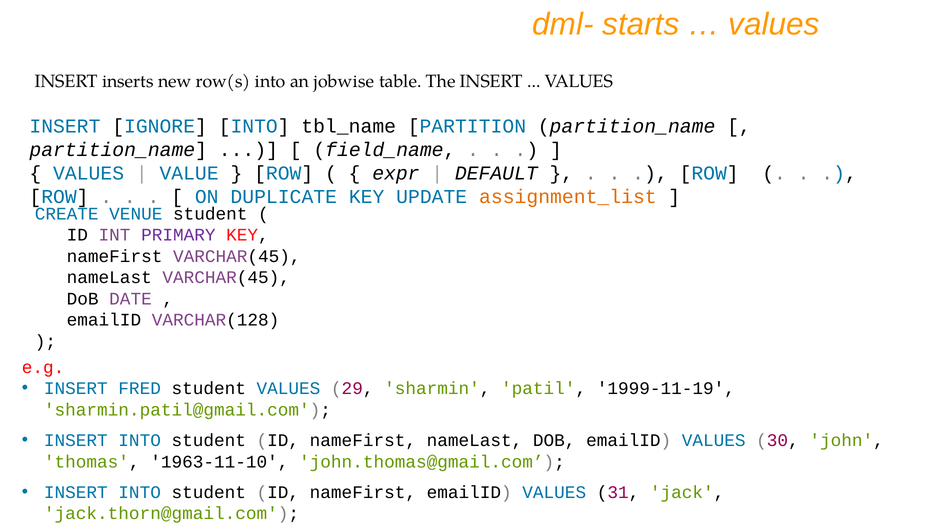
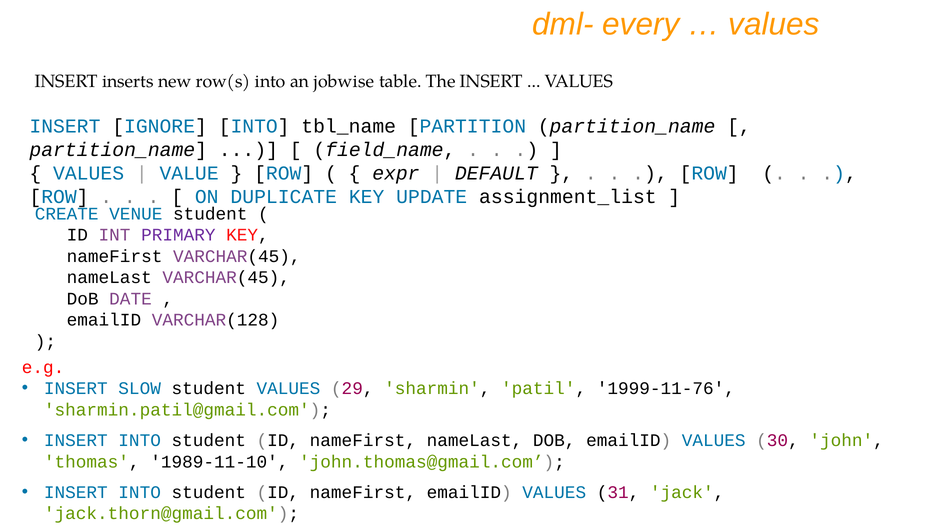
starts: starts -> every
assignment_list colour: orange -> black
FRED: FRED -> SLOW
1999-11-19: 1999-11-19 -> 1999-11-76
1963-11-10: 1963-11-10 -> 1989-11-10
